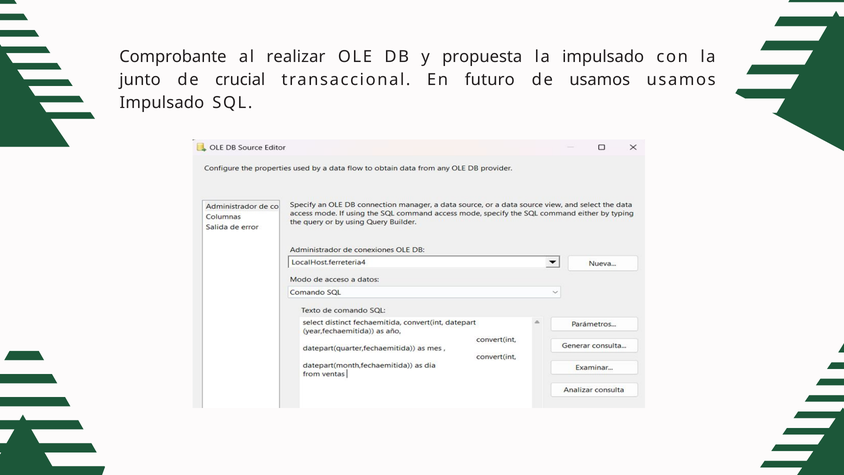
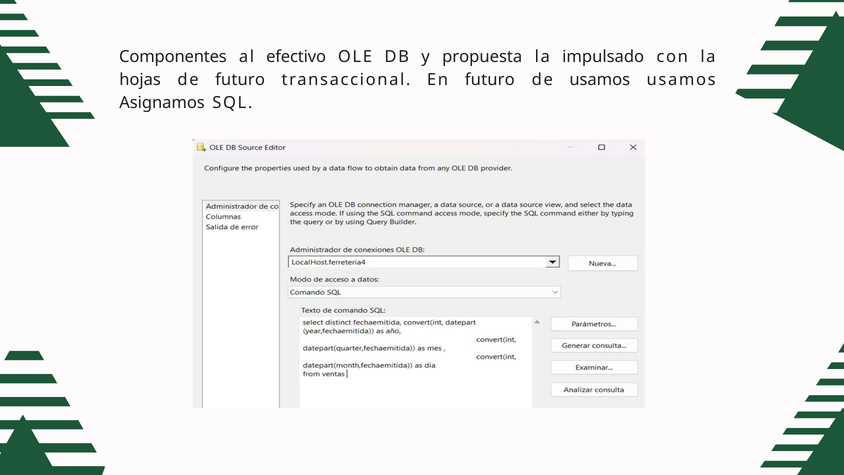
Comprobante: Comprobante -> Componentes
realizar: realizar -> efectivo
junto: junto -> hojas
de crucial: crucial -> futuro
Impulsado at (162, 103): Impulsado -> Asignamos
